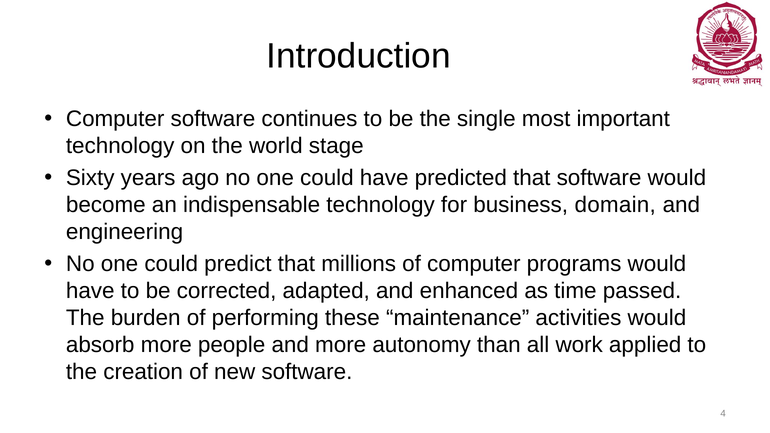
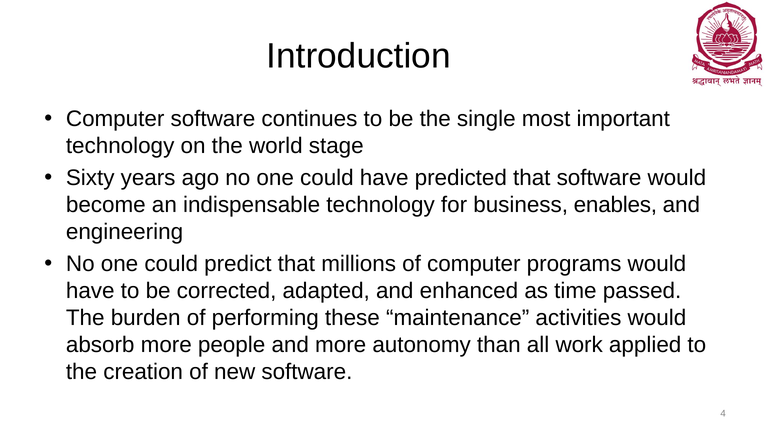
domain: domain -> enables
